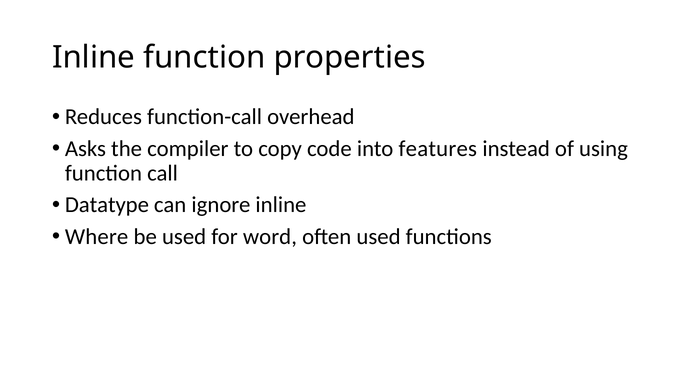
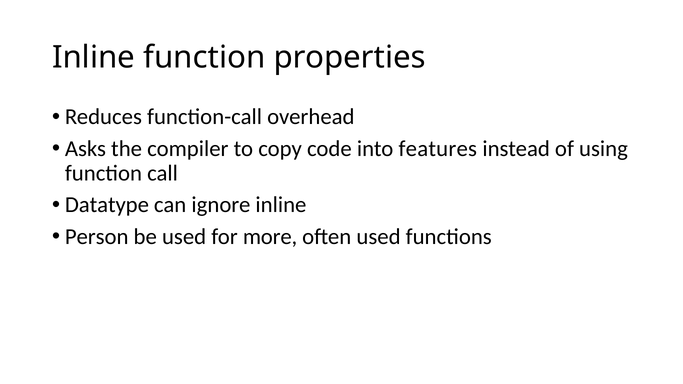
Where: Where -> Person
word: word -> more
